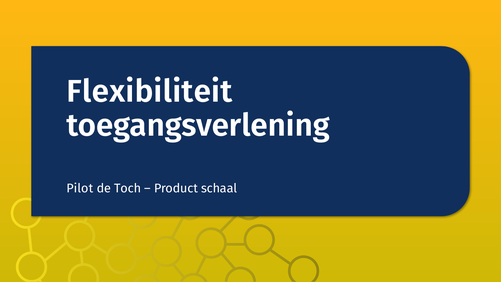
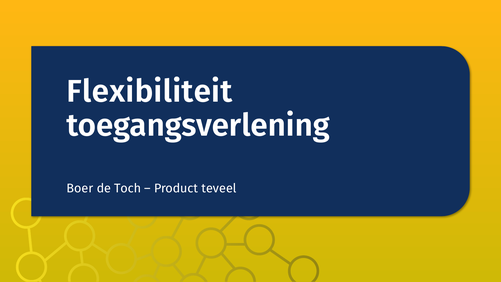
Pilot: Pilot -> Boer
schaal: schaal -> teveel
